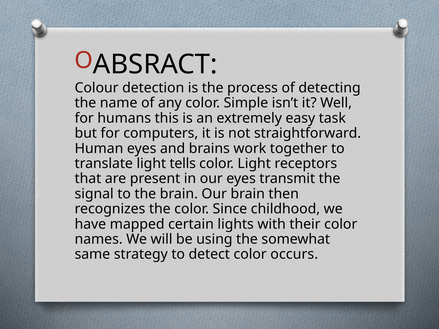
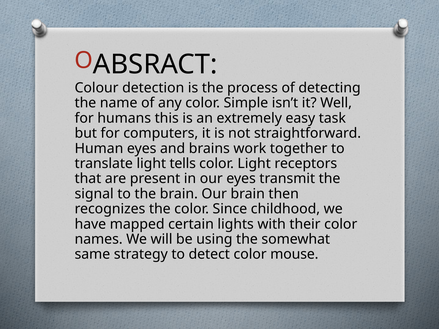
occurs: occurs -> mouse
